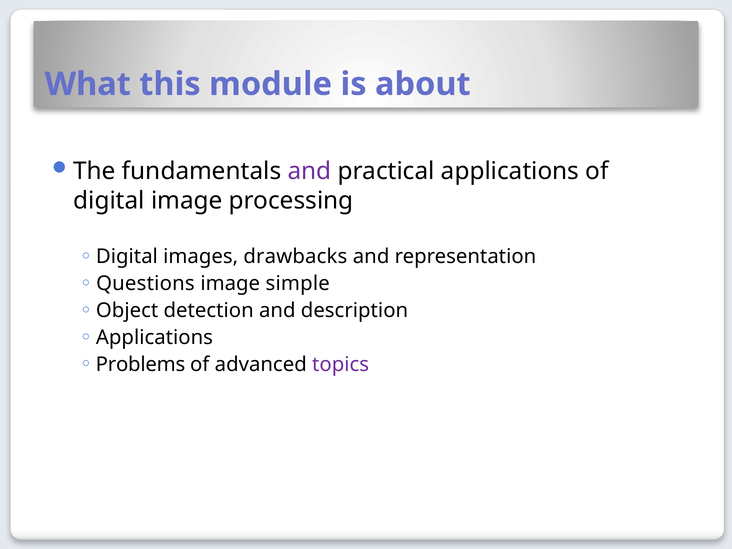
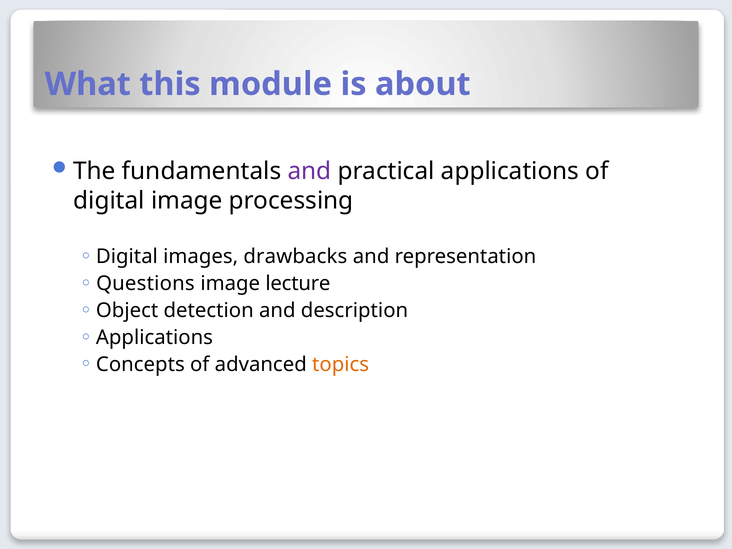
simple: simple -> lecture
Problems: Problems -> Concepts
topics colour: purple -> orange
